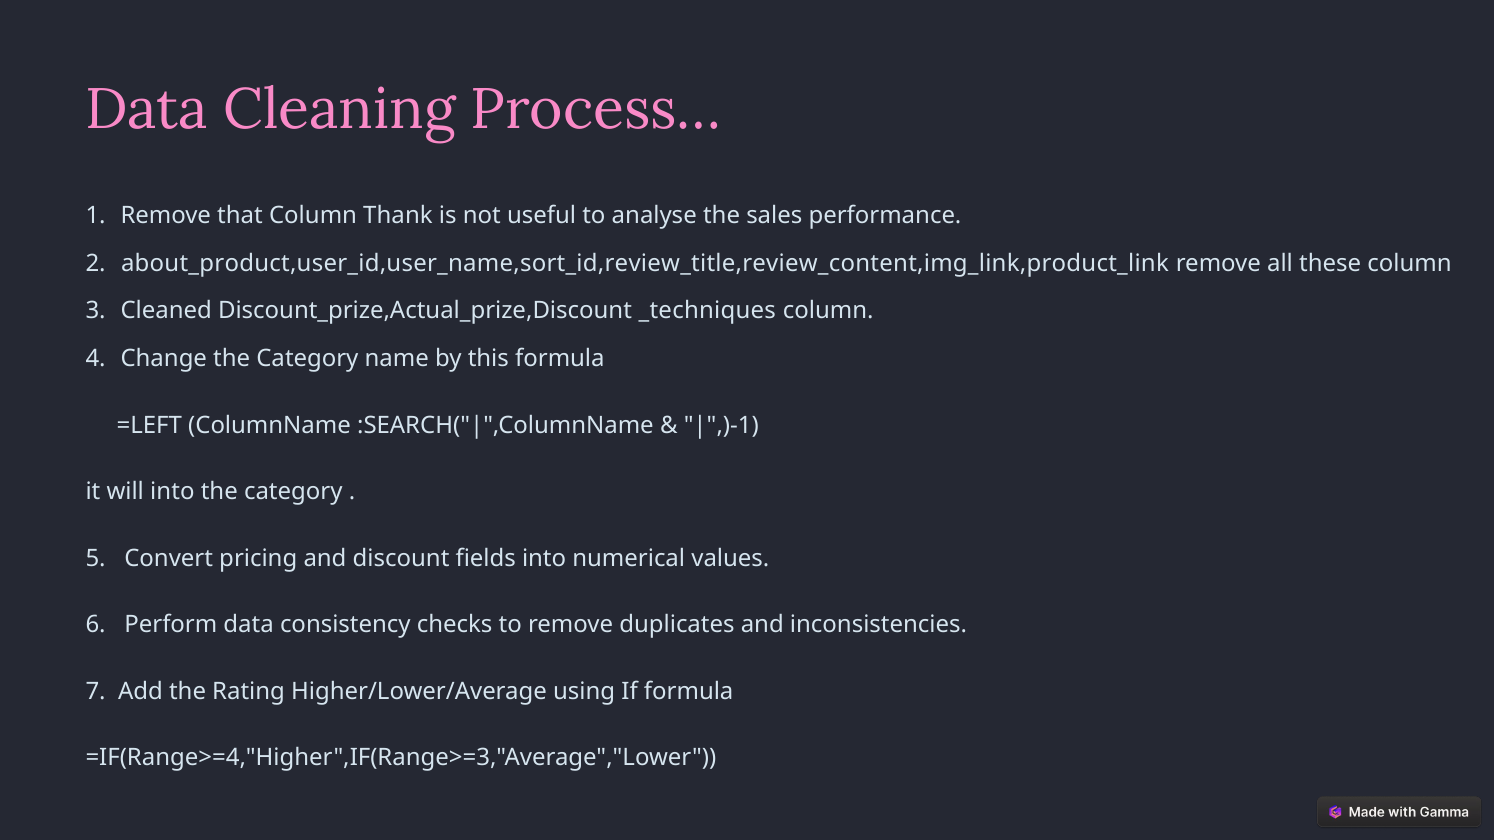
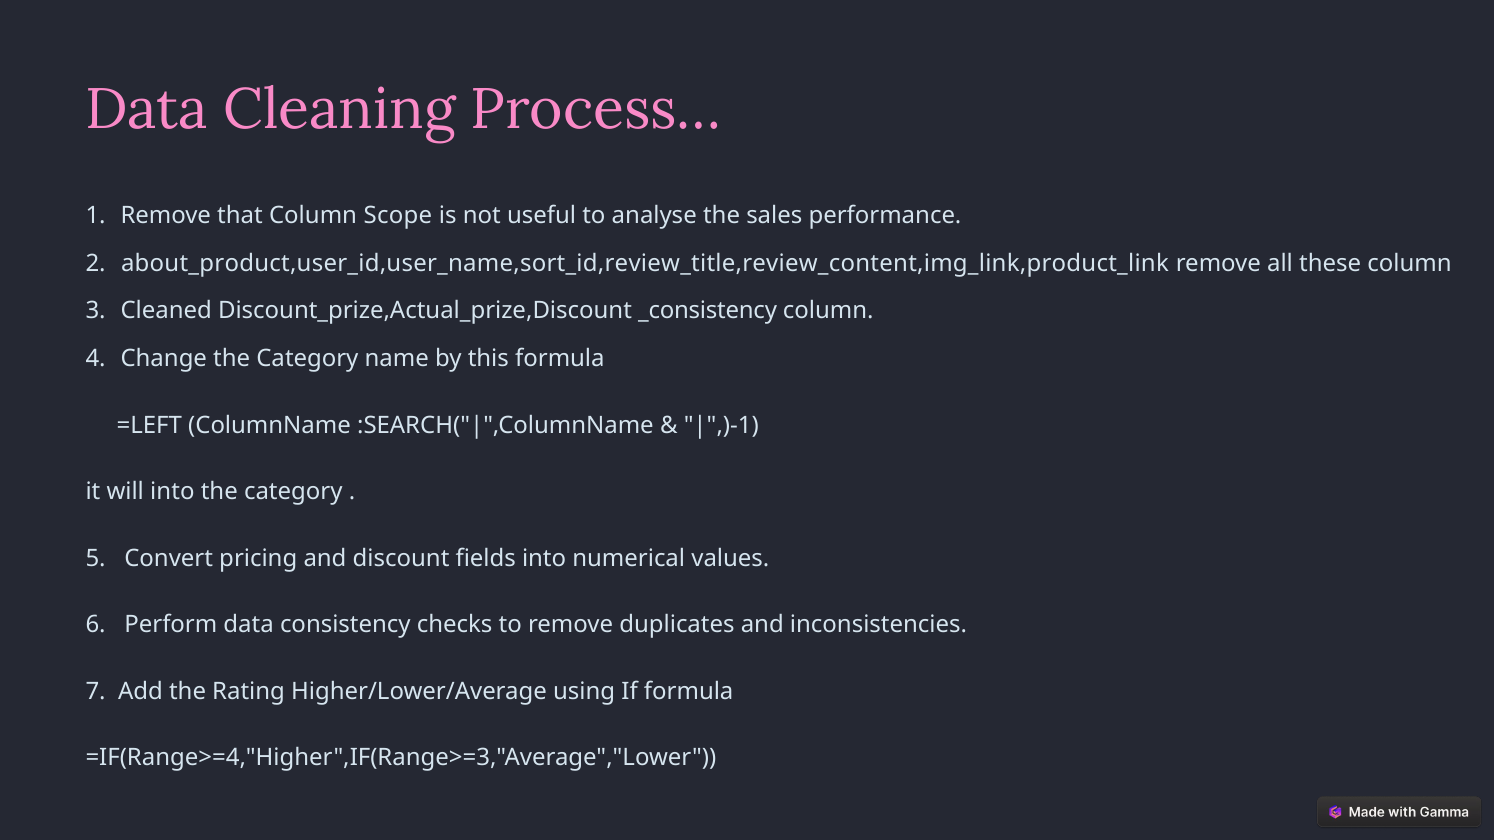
Thank: Thank -> Scope
_techniques: _techniques -> _consistency
